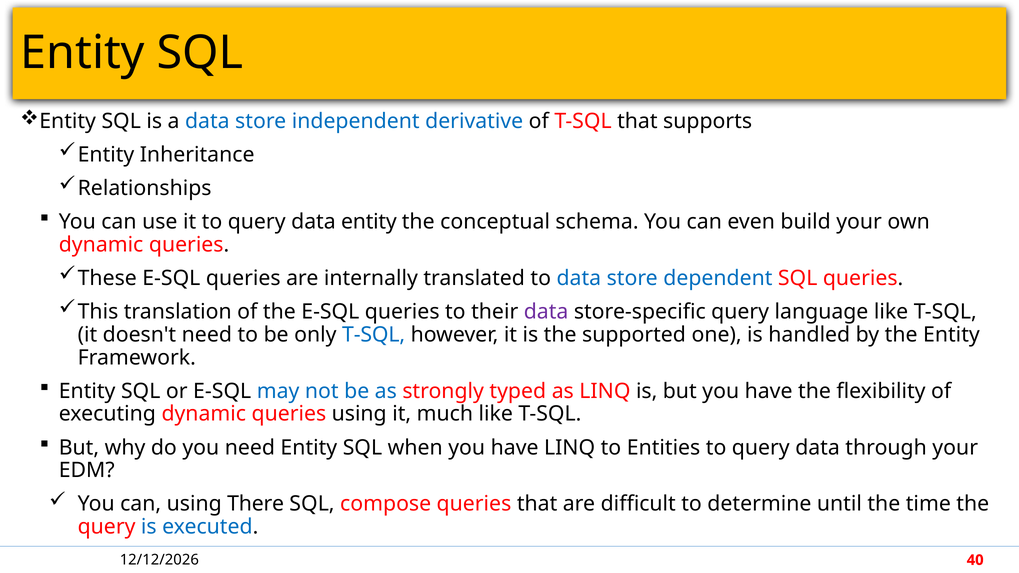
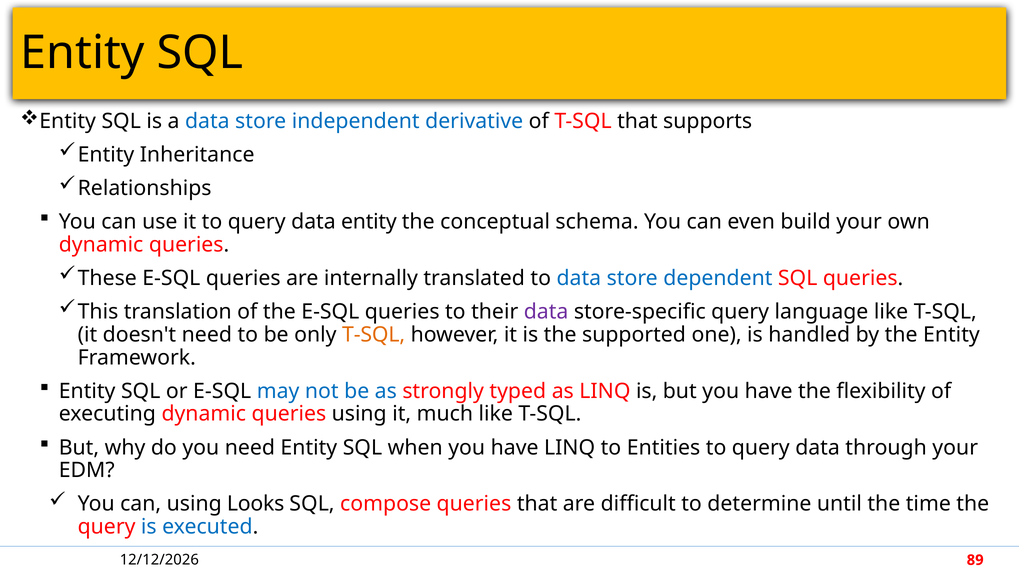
T-SQL at (374, 335) colour: blue -> orange
There: There -> Looks
40: 40 -> 89
